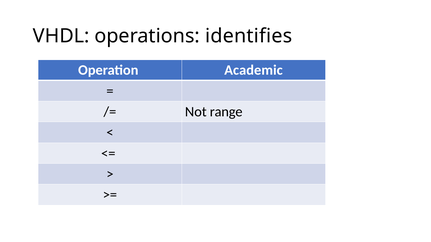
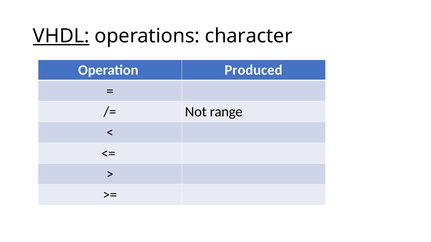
VHDL underline: none -> present
identifies: identifies -> character
Academic: Academic -> Produced
